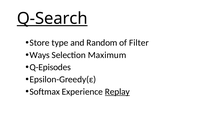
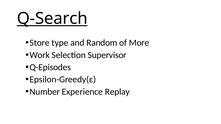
Filter: Filter -> More
Ways: Ways -> Work
Maximum: Maximum -> Supervisor
Softmax: Softmax -> Number
Replay underline: present -> none
